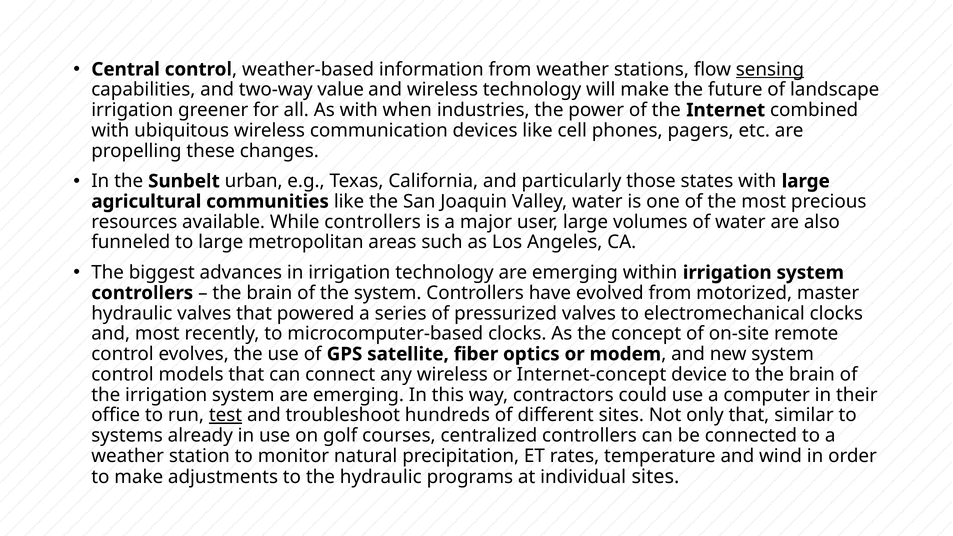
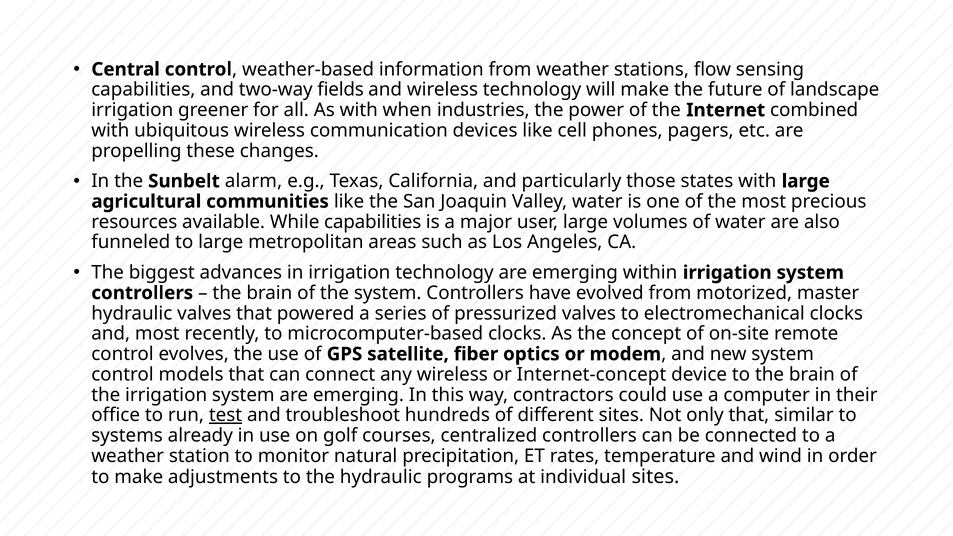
sensing underline: present -> none
value: value -> fields
urban: urban -> alarm
While controllers: controllers -> capabilities
